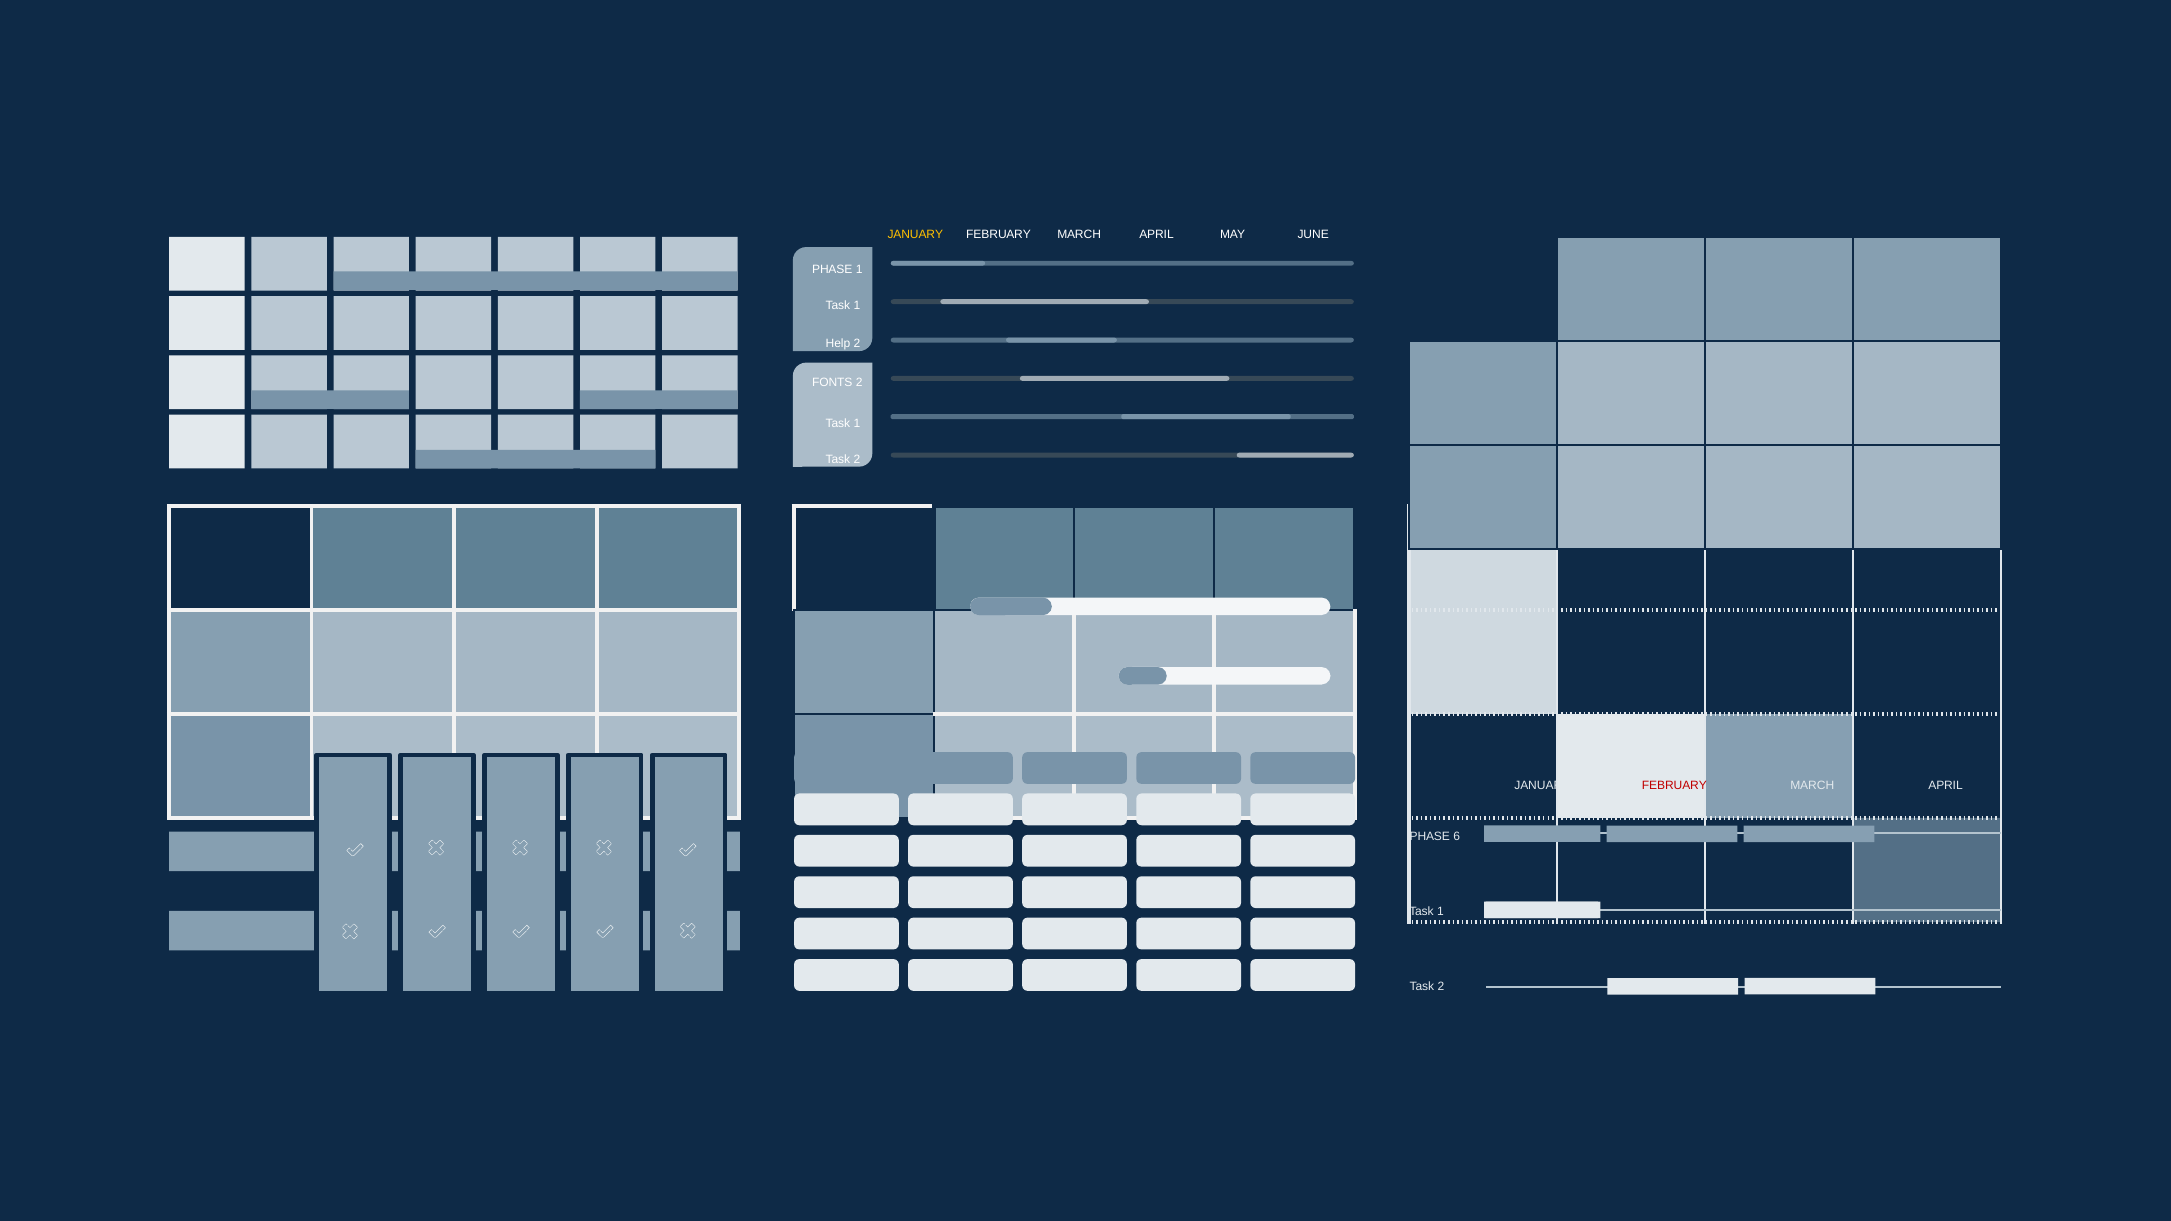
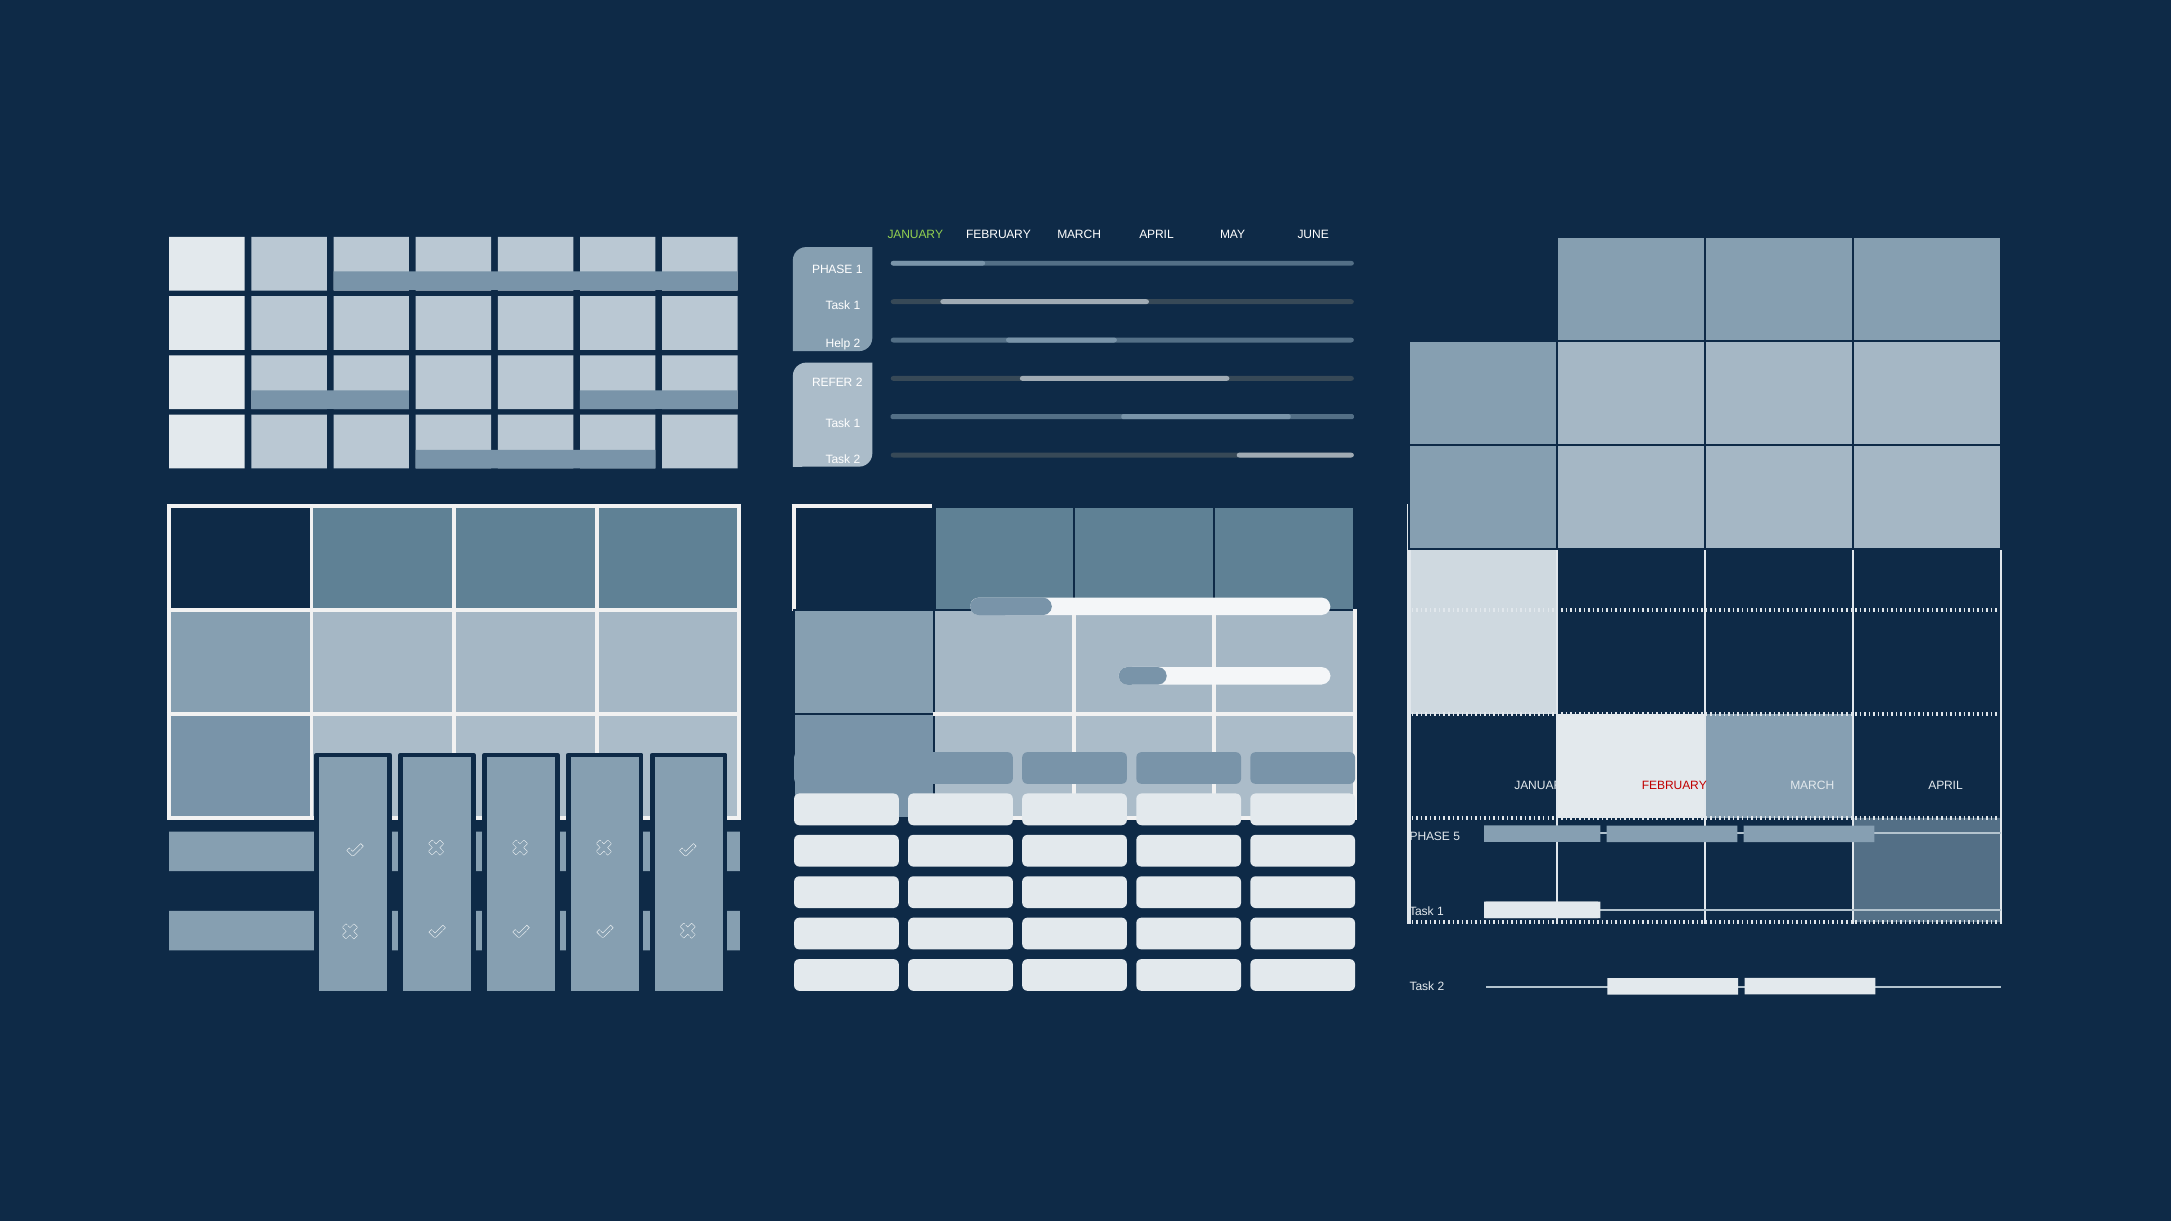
JANUARY at (915, 234) colour: yellow -> light green
FONTS: FONTS -> REFER
6: 6 -> 5
